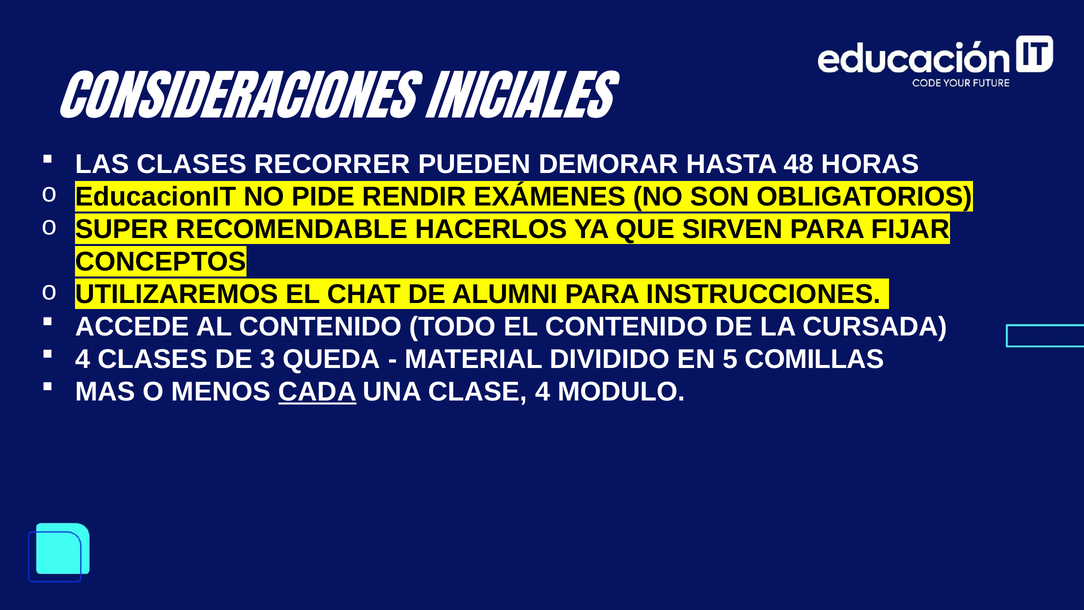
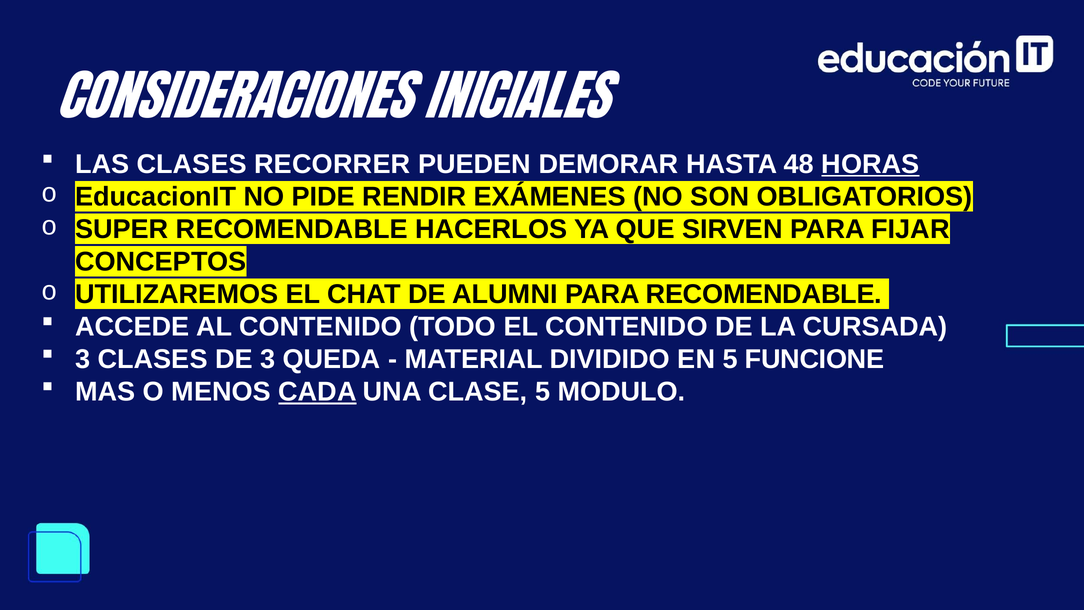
HORAS underline: none -> present
PARA INSTRUCCIONES: INSTRUCCIONES -> RECOMENDABLE
4 at (83, 359): 4 -> 3
COMILLAS: COMILLAS -> FUNCIONE
CLASE 4: 4 -> 5
